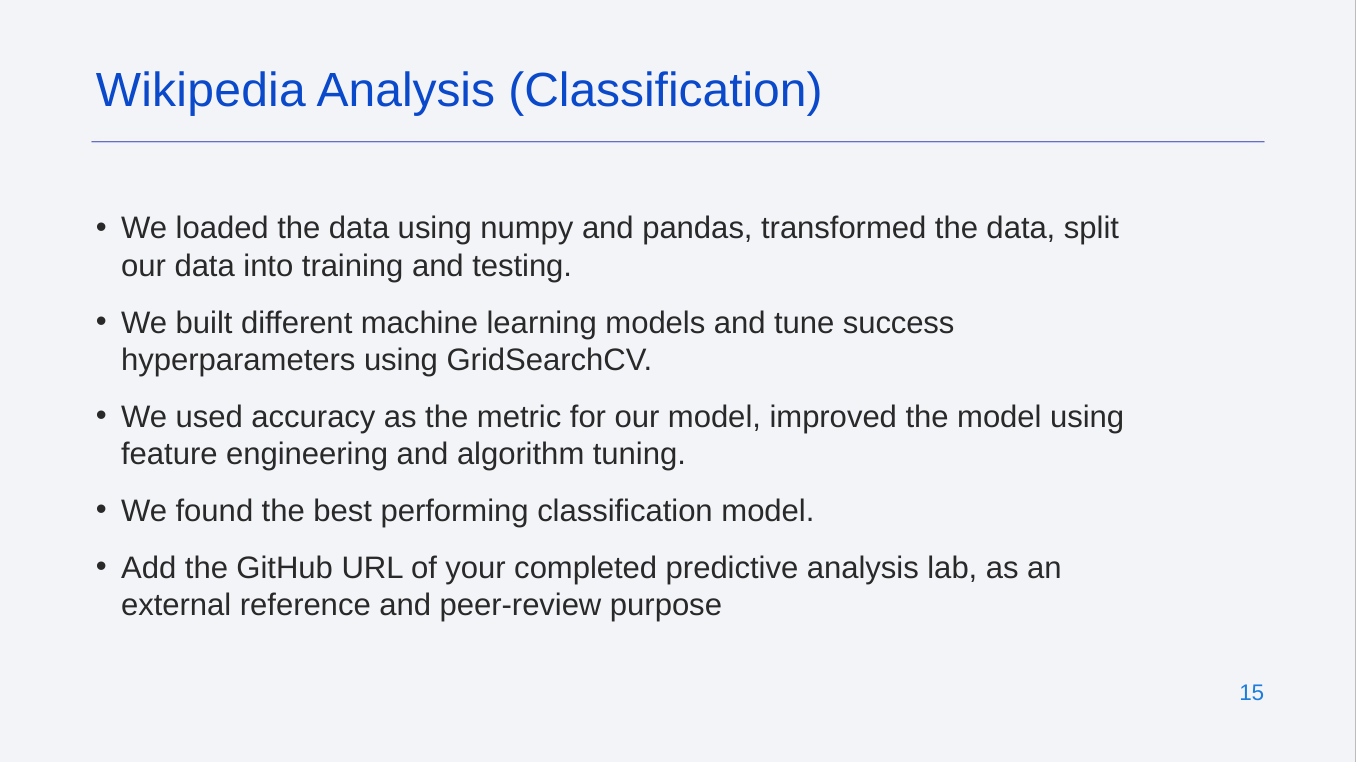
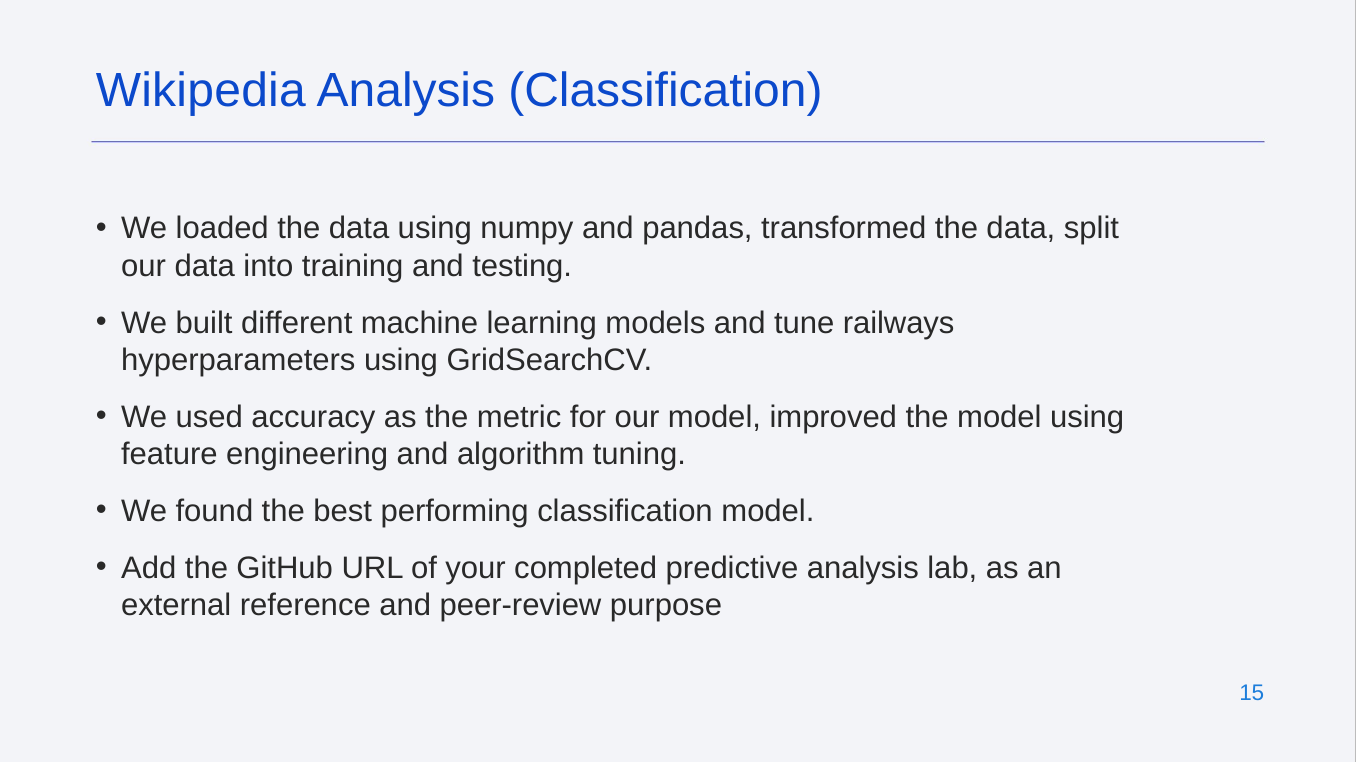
success: success -> railways
